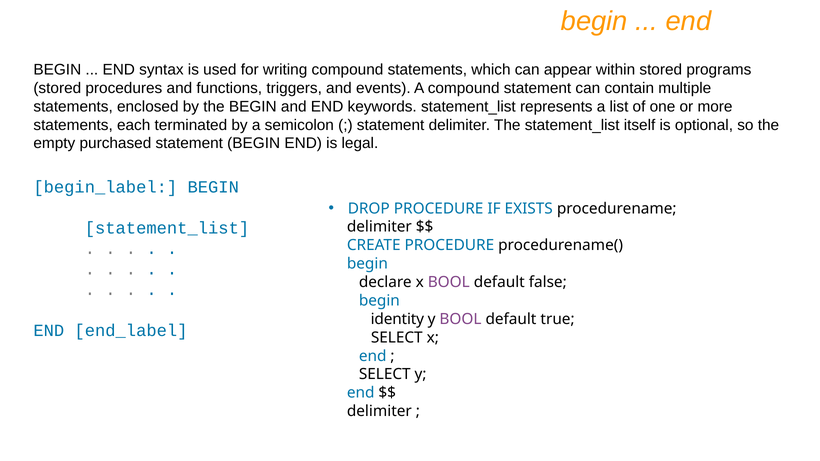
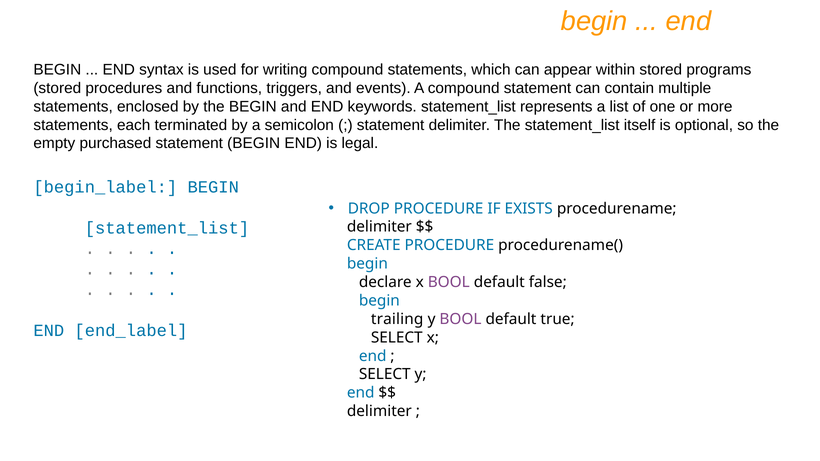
identity: identity -> trailing
